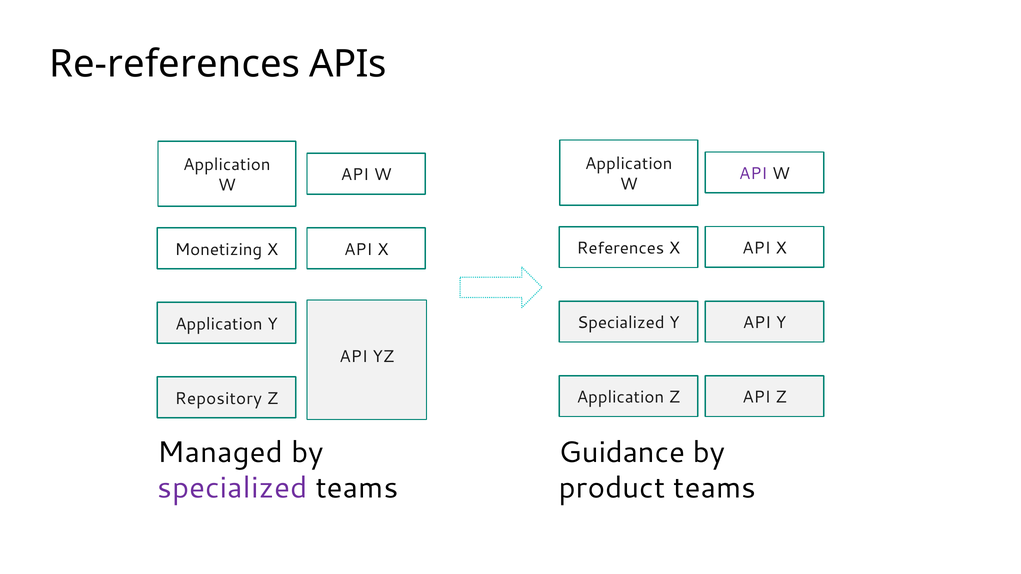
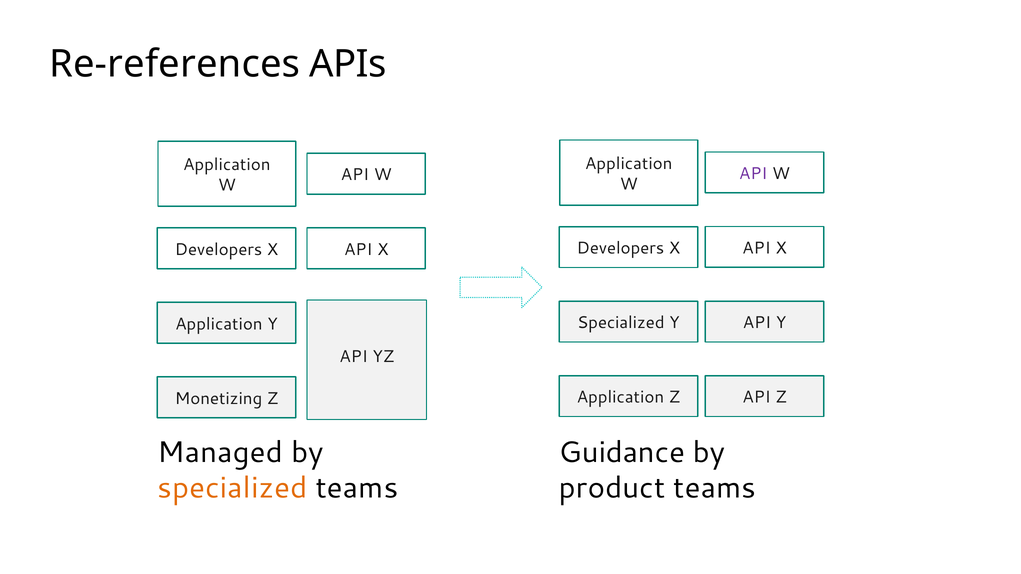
References at (620, 248): References -> Developers
Monetizing at (218, 250): Monetizing -> Developers
Repository: Repository -> Monetizing
specialized at (233, 488) colour: purple -> orange
